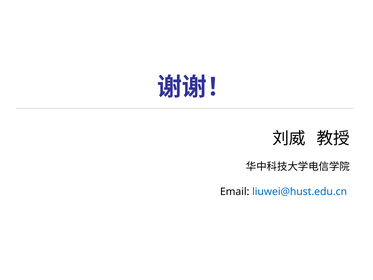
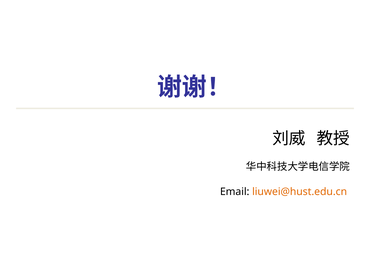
liuwei@hust.edu.cn colour: blue -> orange
